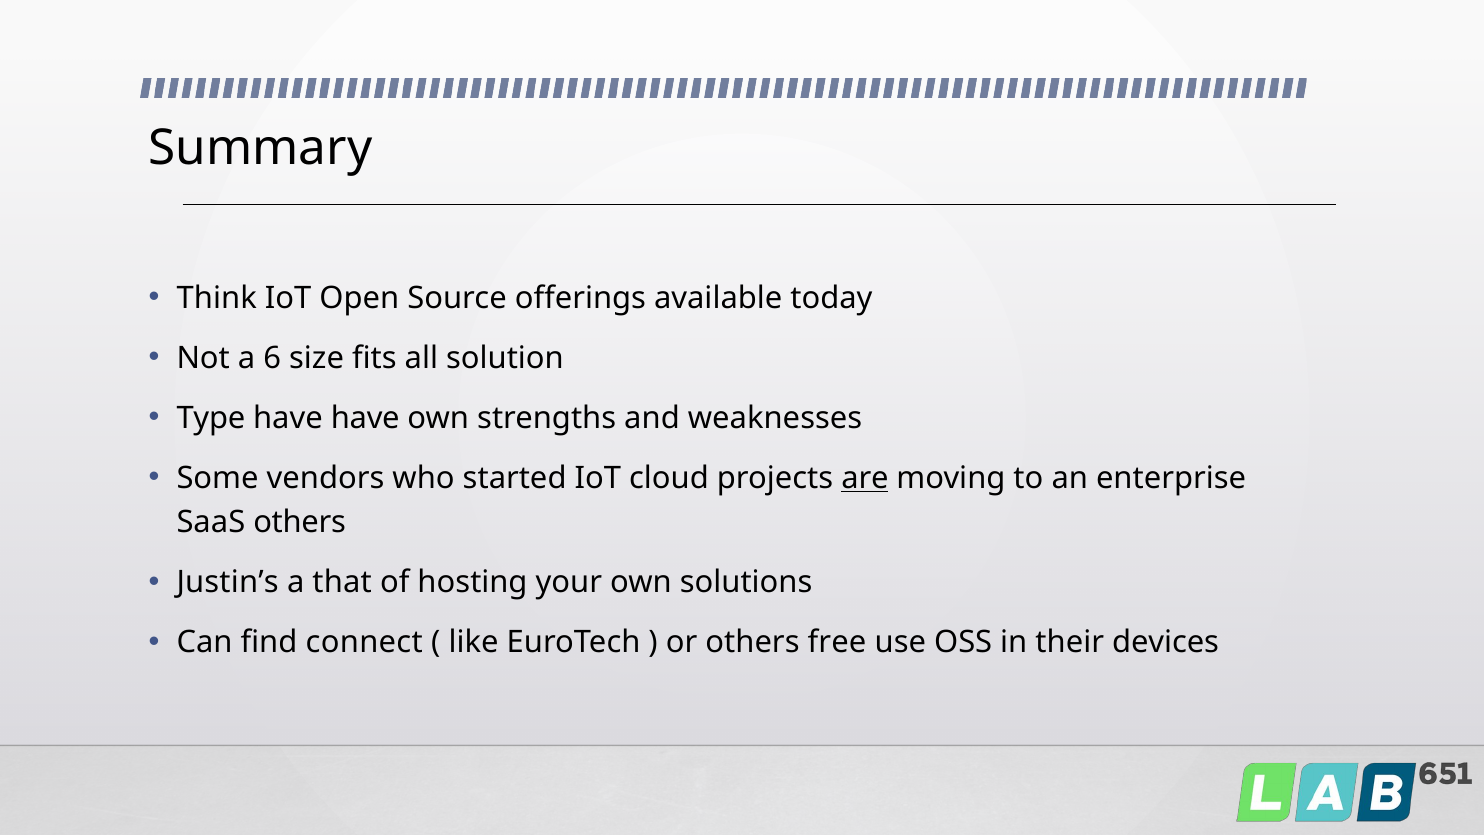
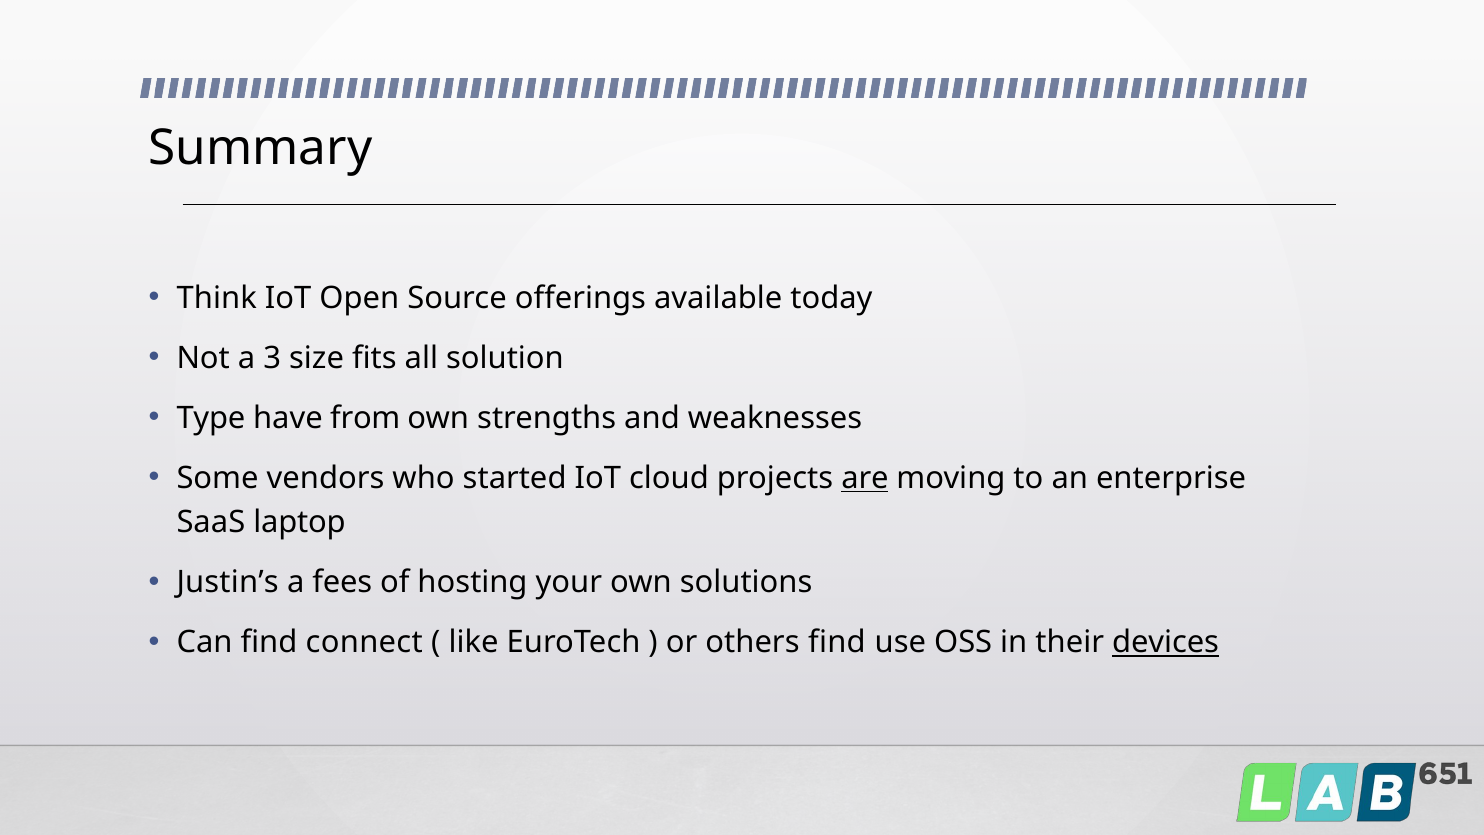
6: 6 -> 3
have have: have -> from
SaaS others: others -> laptop
that: that -> fees
others free: free -> find
devices underline: none -> present
